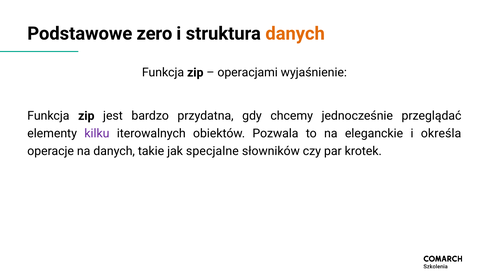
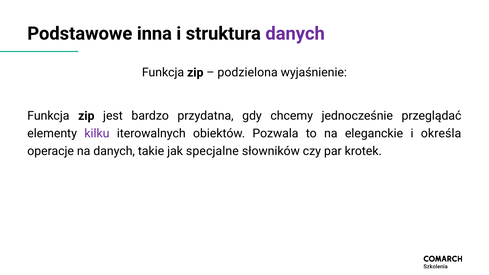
zero: zero -> inna
danych at (295, 34) colour: orange -> purple
operacjami: operacjami -> podzielona
